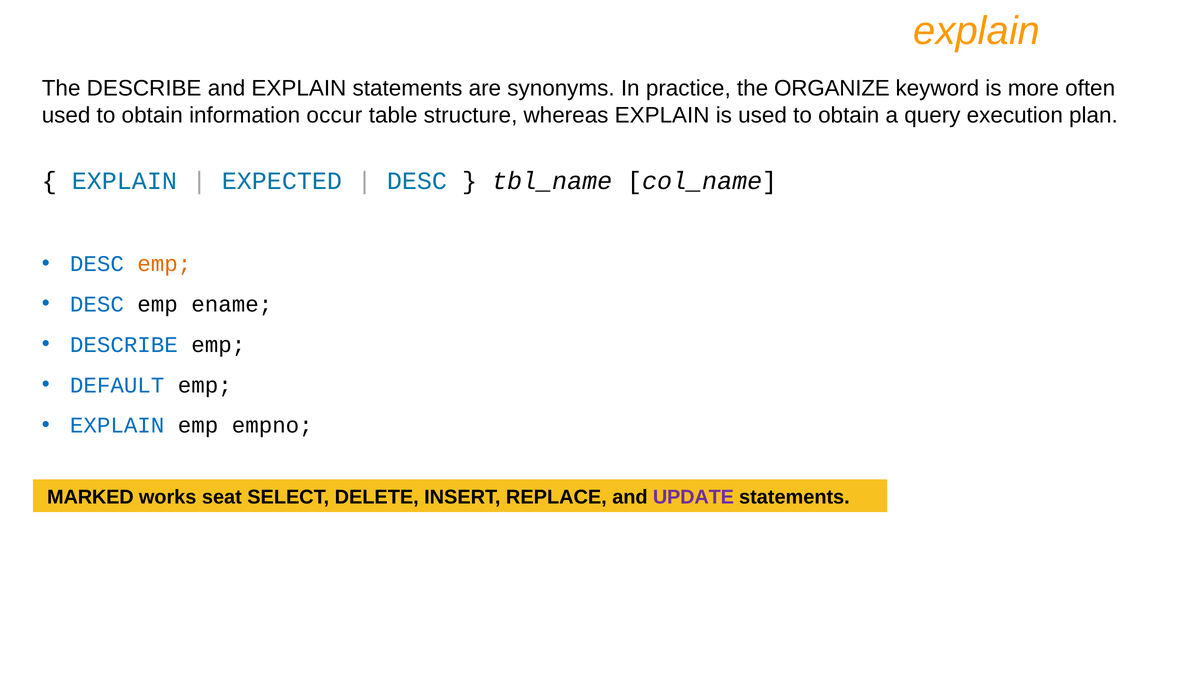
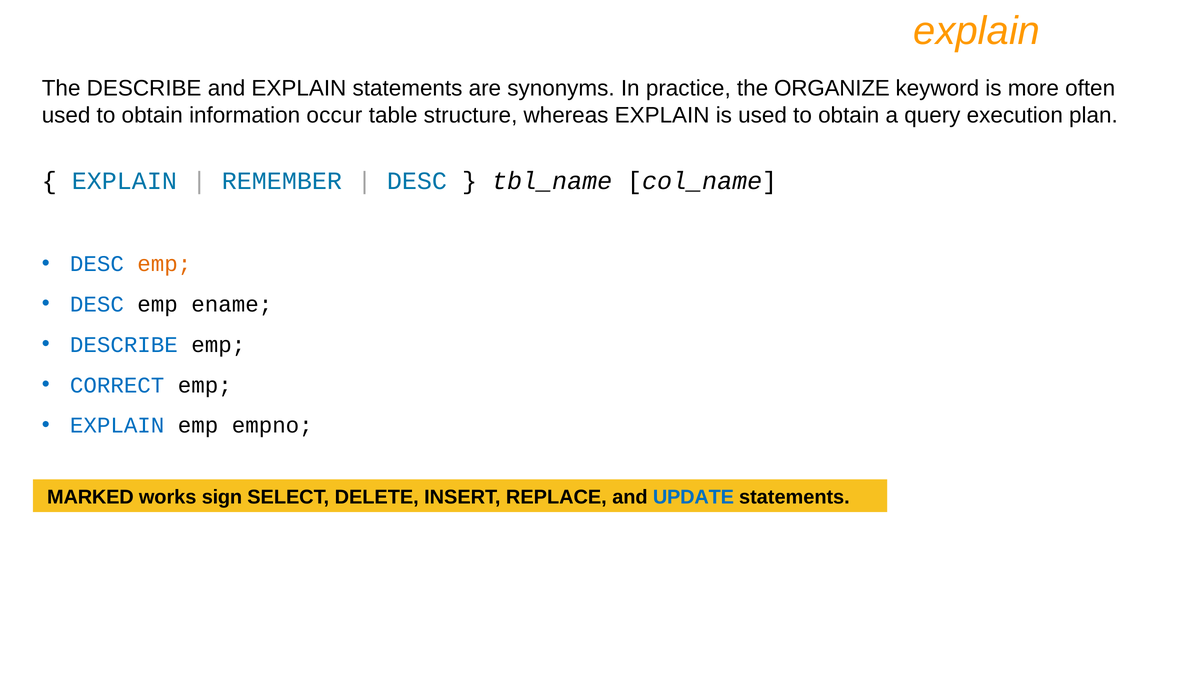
EXPECTED: EXPECTED -> REMEMBER
DEFAULT: DEFAULT -> CORRECT
seat: seat -> sign
UPDATE colour: purple -> blue
